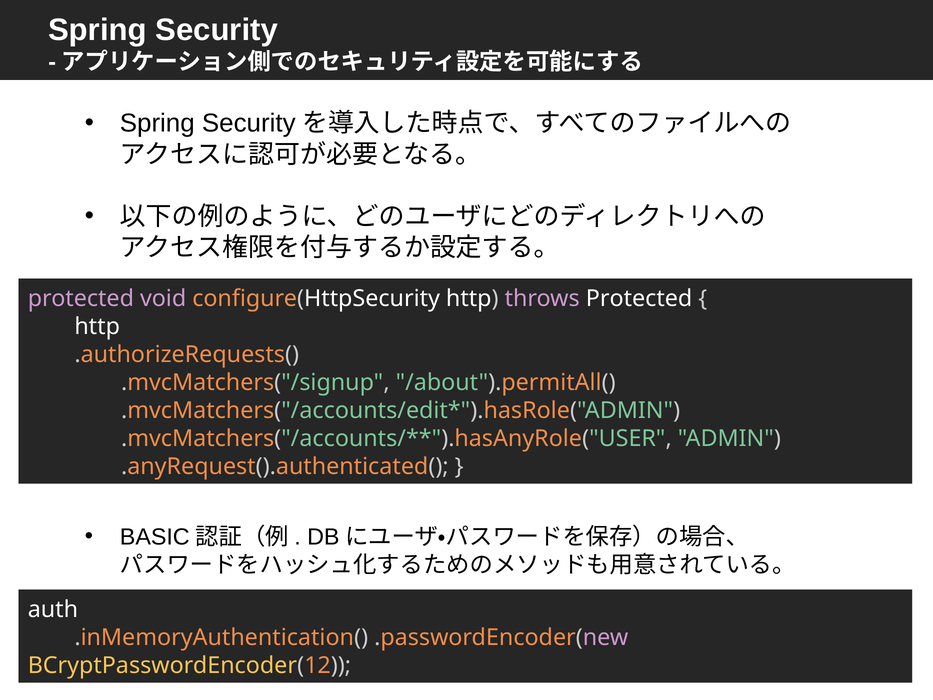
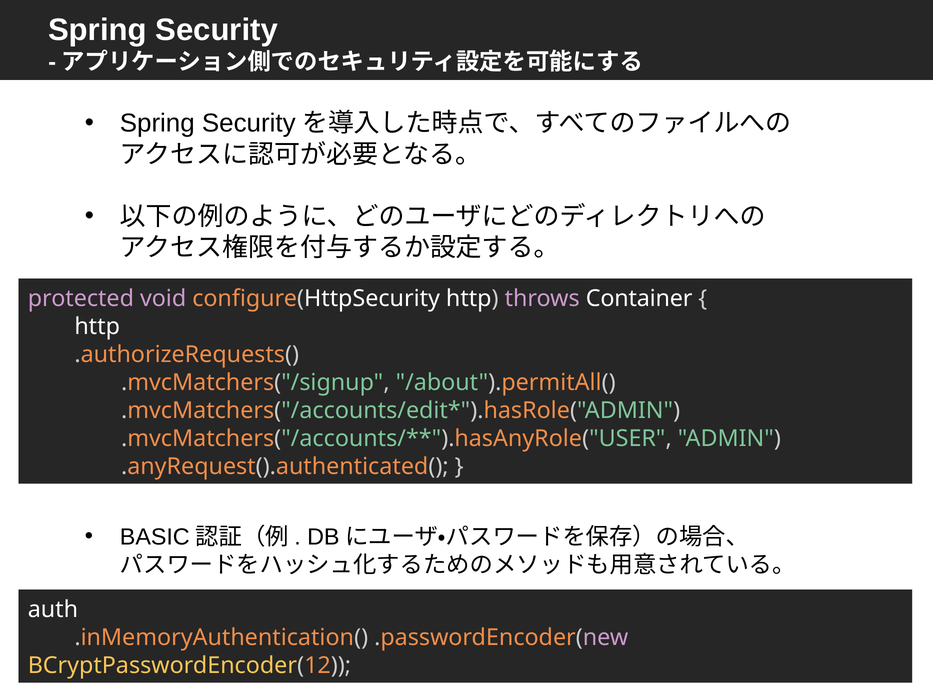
throws Protected: Protected -> Container
